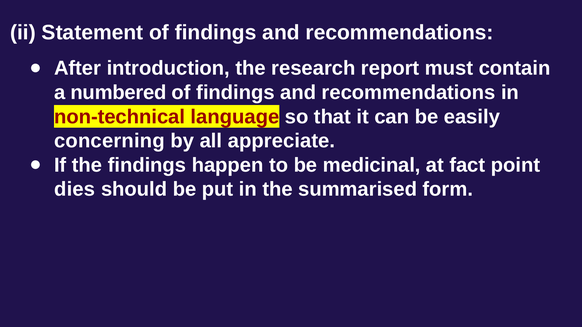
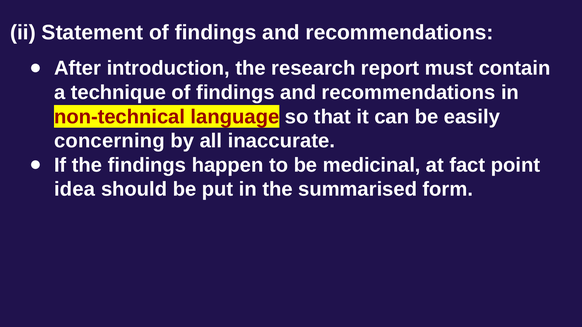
numbered: numbered -> technique
appreciate: appreciate -> inaccurate
dies: dies -> idea
